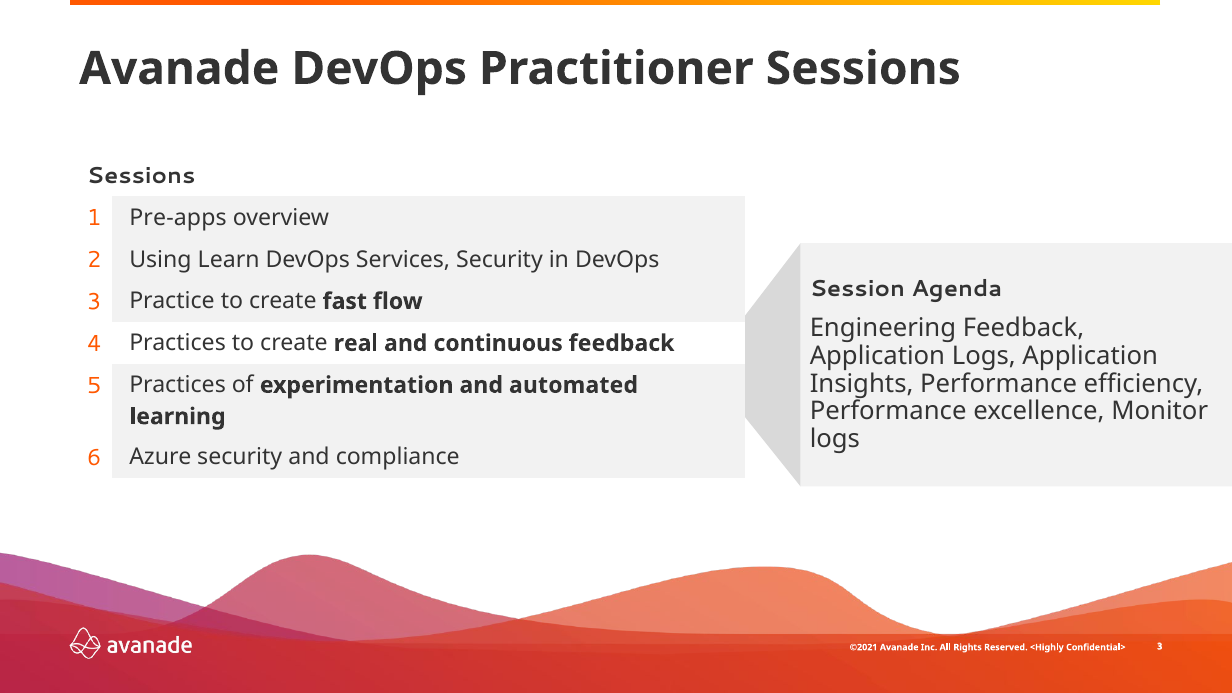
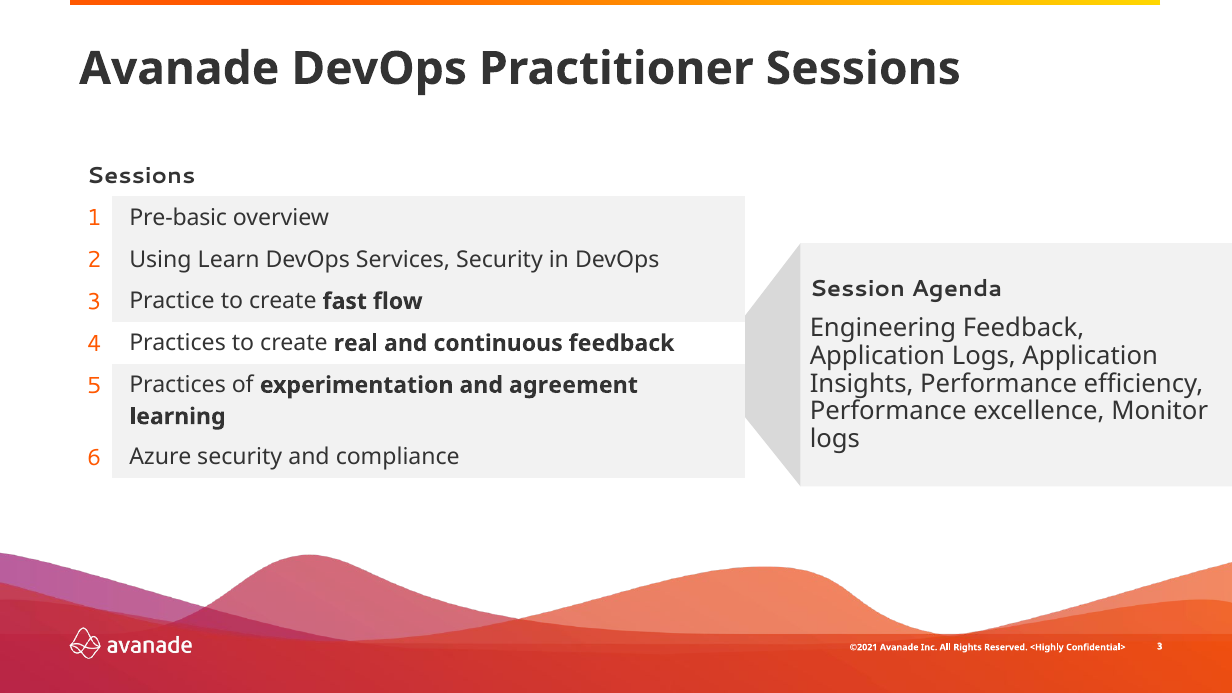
Pre-apps: Pre-apps -> Pre-basic
automated: automated -> agreement
